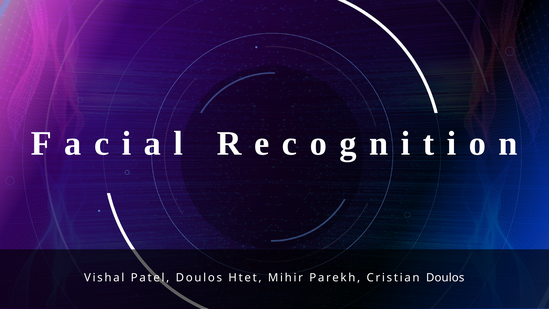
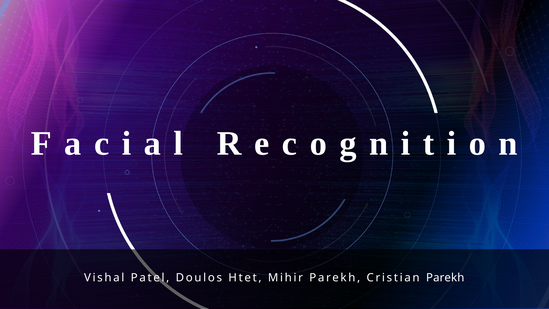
Cristian Doulos: Doulos -> Parekh
